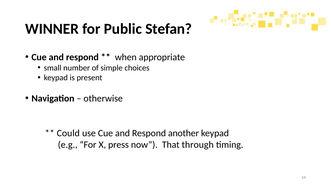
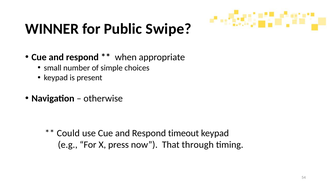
Stefan: Stefan -> Swipe
another: another -> timeout
